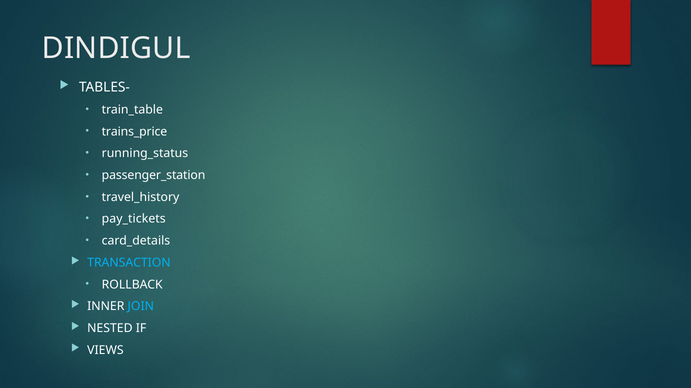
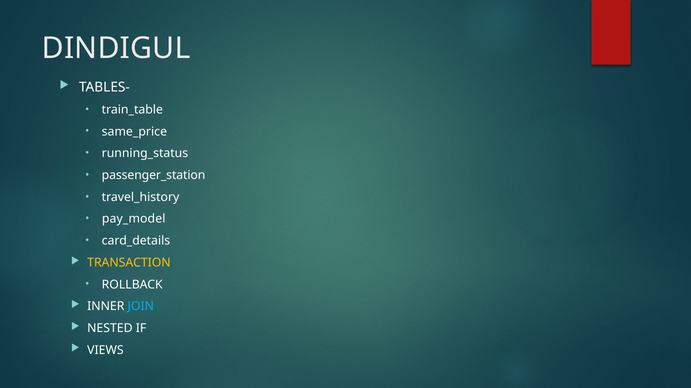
trains_price: trains_price -> same_price
pay_tickets: pay_tickets -> pay_model
TRANSACTION colour: light blue -> yellow
